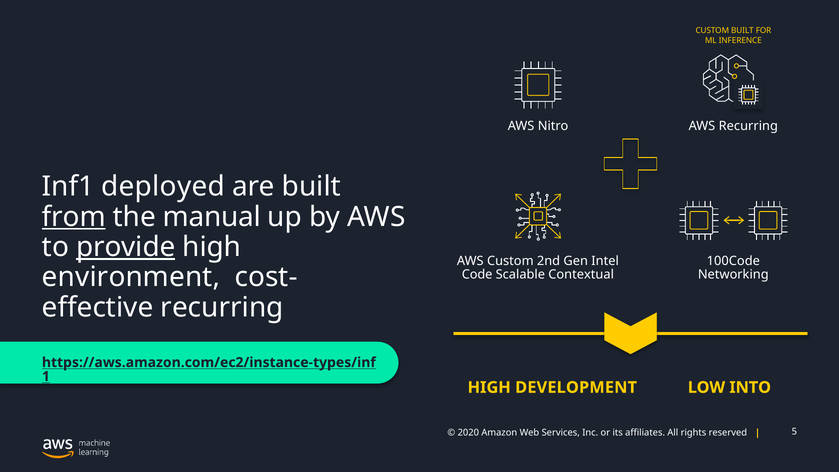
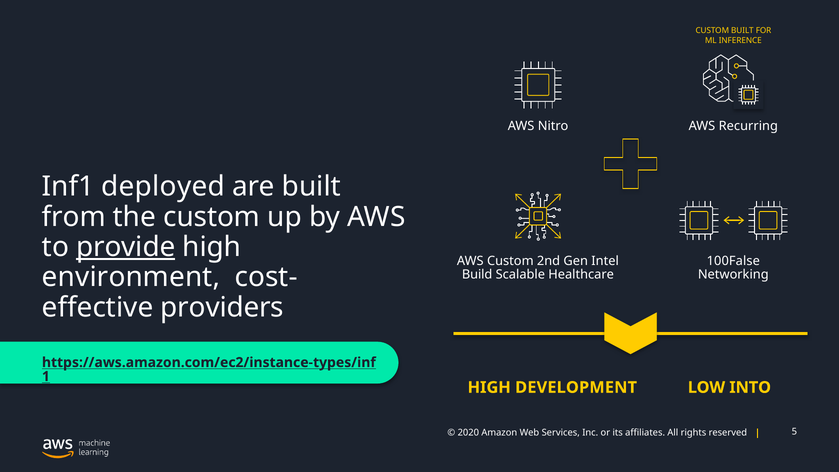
from underline: present -> none
the manual: manual -> custom
100Code: 100Code -> 100False
Code: Code -> Build
Contextual: Contextual -> Healthcare
recurring at (222, 307): recurring -> providers
